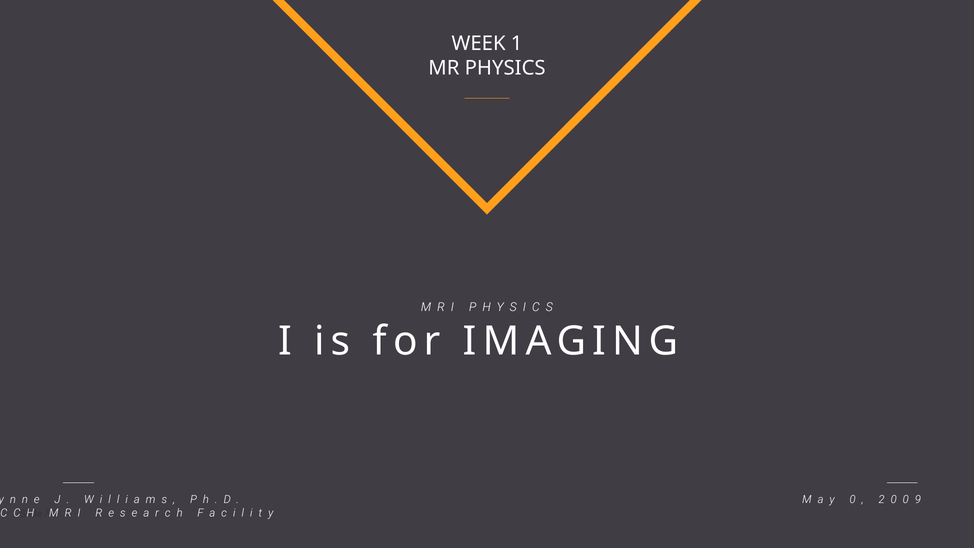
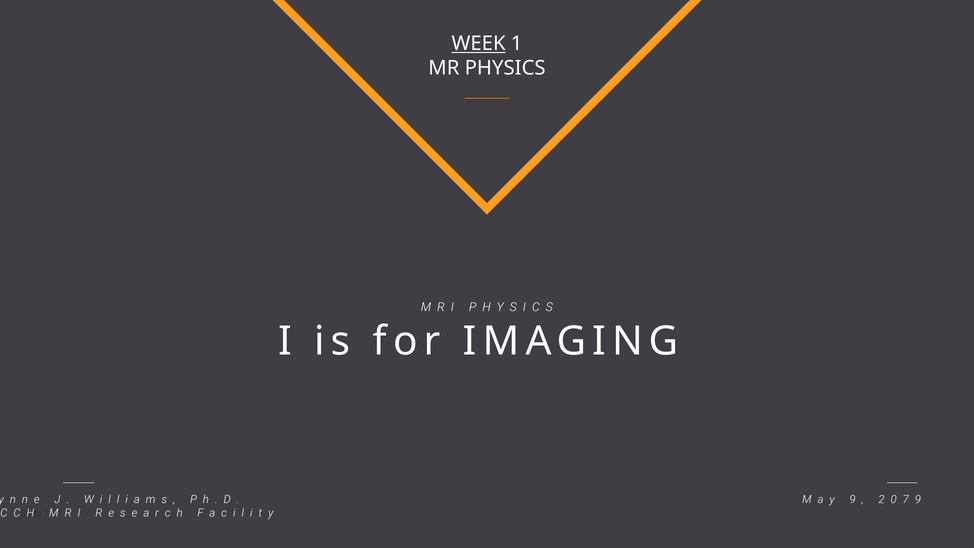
WEEK underline: none -> present
0 at (853, 499): 0 -> 9
0 at (906, 499): 0 -> 7
